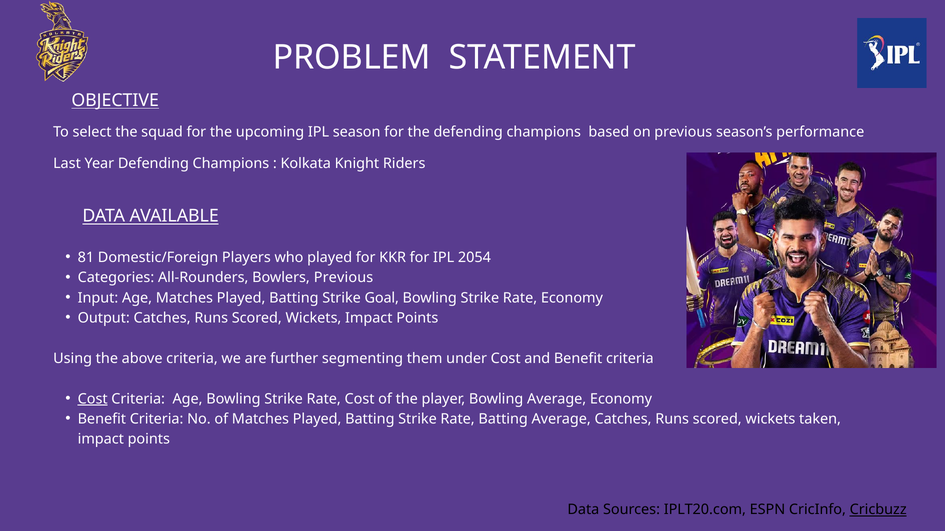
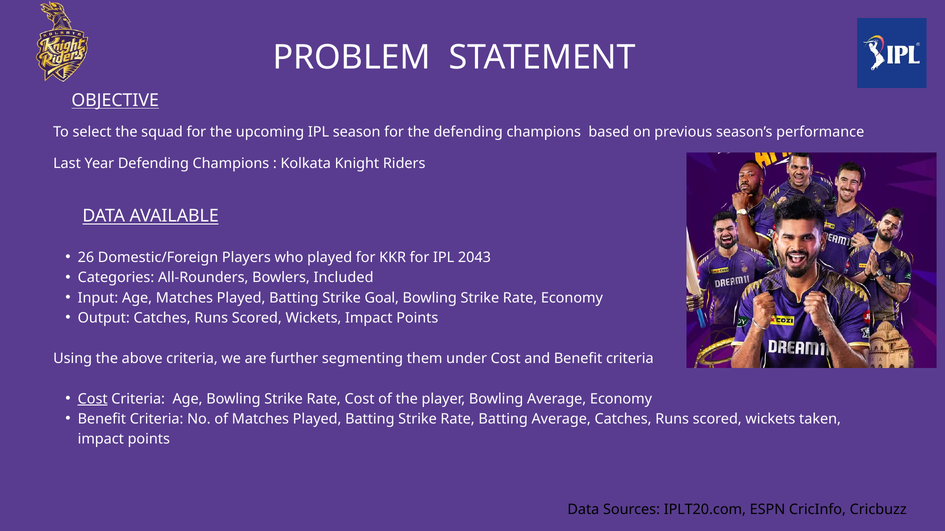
81: 81 -> 26
2054: 2054 -> 2043
Bowlers Previous: Previous -> Included
Cricbuzz underline: present -> none
